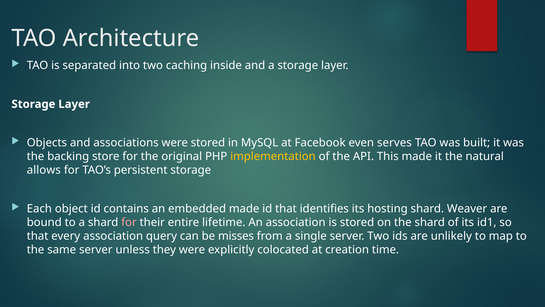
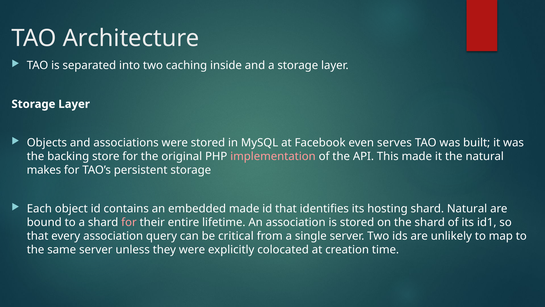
implementation colour: yellow -> pink
allows: allows -> makes
shard Weaver: Weaver -> Natural
misses: misses -> critical
